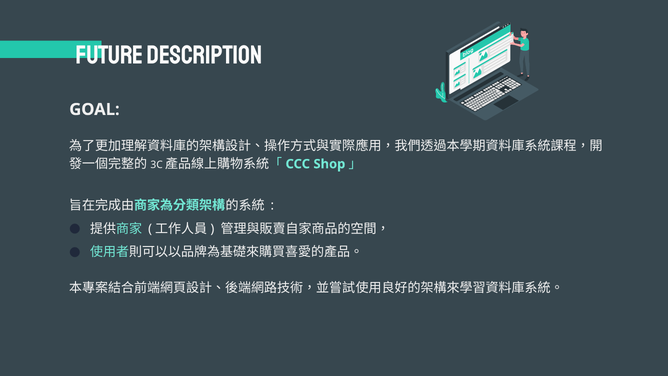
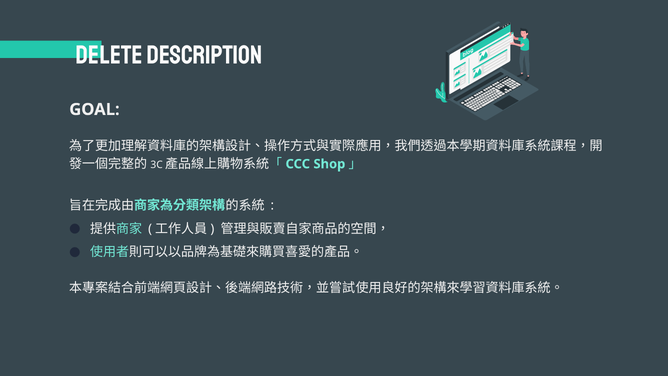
FUTURE: FUTURE -> DELETE
